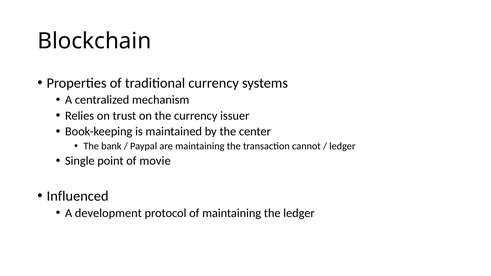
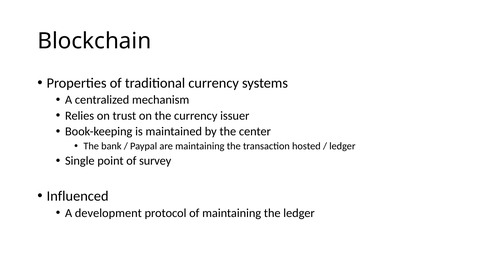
cannot: cannot -> hosted
movie: movie -> survey
